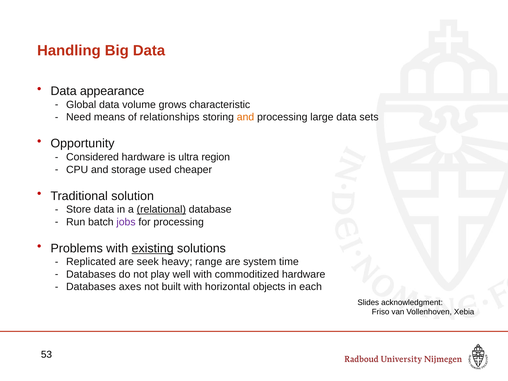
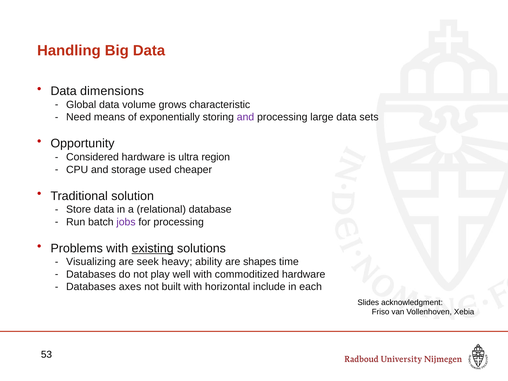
appearance: appearance -> dimensions
relationships: relationships -> exponentially
and at (246, 117) colour: orange -> purple
relational underline: present -> none
Replicated: Replicated -> Visualizing
range: range -> ability
system: system -> shapes
objects: objects -> include
